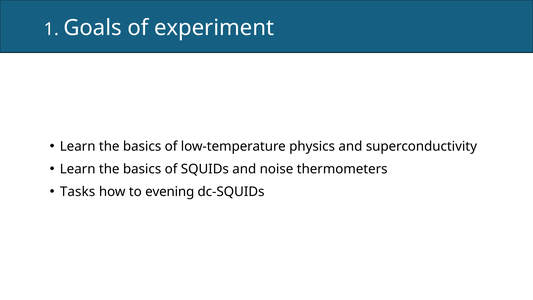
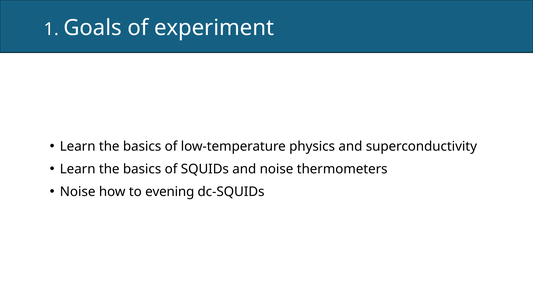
Tasks at (78, 192): Tasks -> Noise
